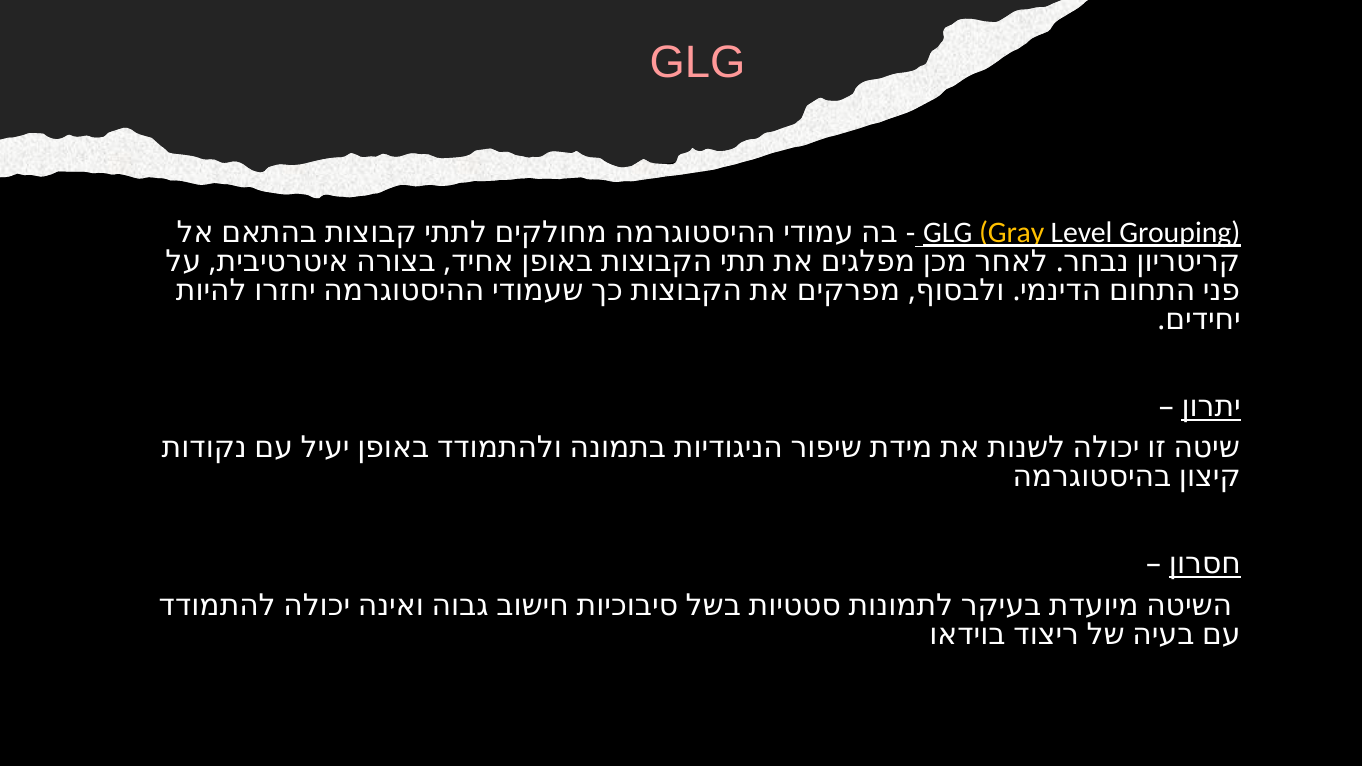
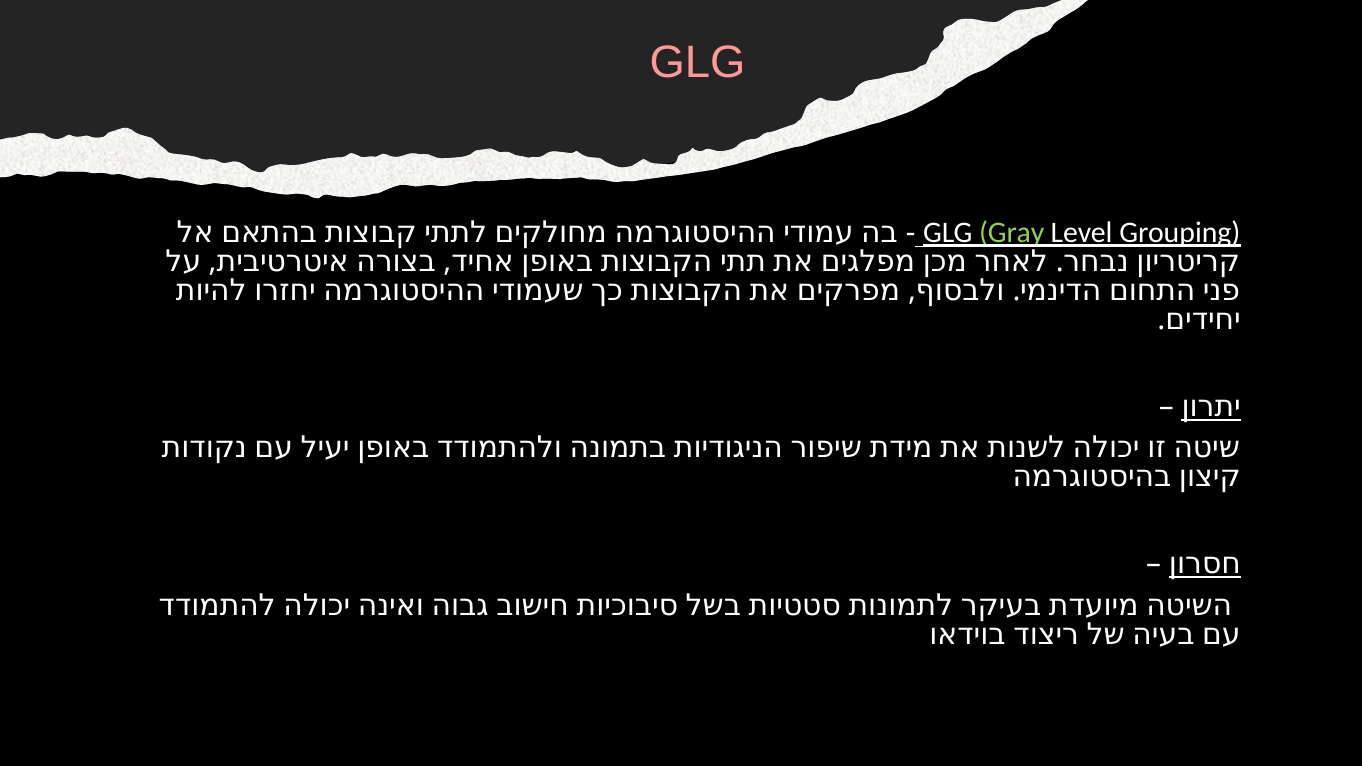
Gray colour: yellow -> light green
